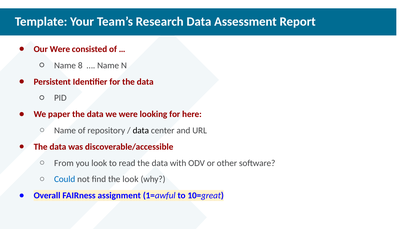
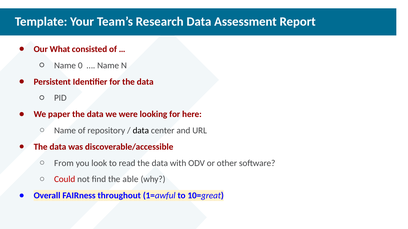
Our Were: Were -> What
8: 8 -> 0
Could colour: blue -> red
the look: look -> able
assignment: assignment -> throughout
